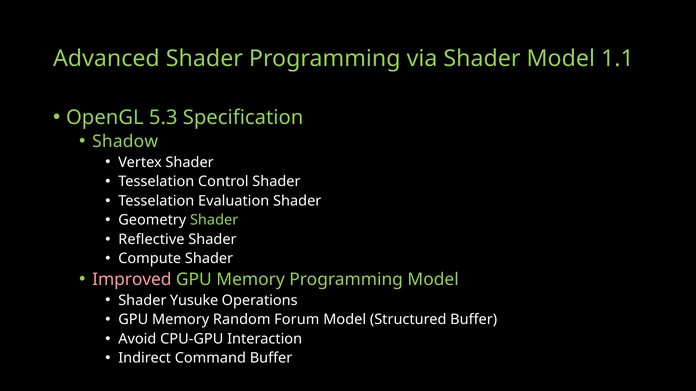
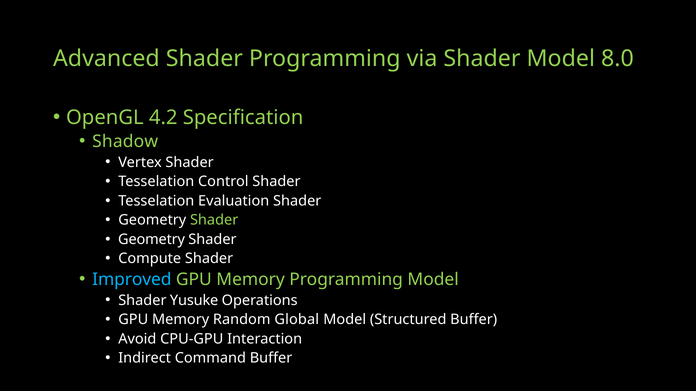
1.1: 1.1 -> 8.0
5.3: 5.3 -> 4.2
Reflective at (151, 240): Reflective -> Geometry
Improved colour: pink -> light blue
Forum: Forum -> Global
